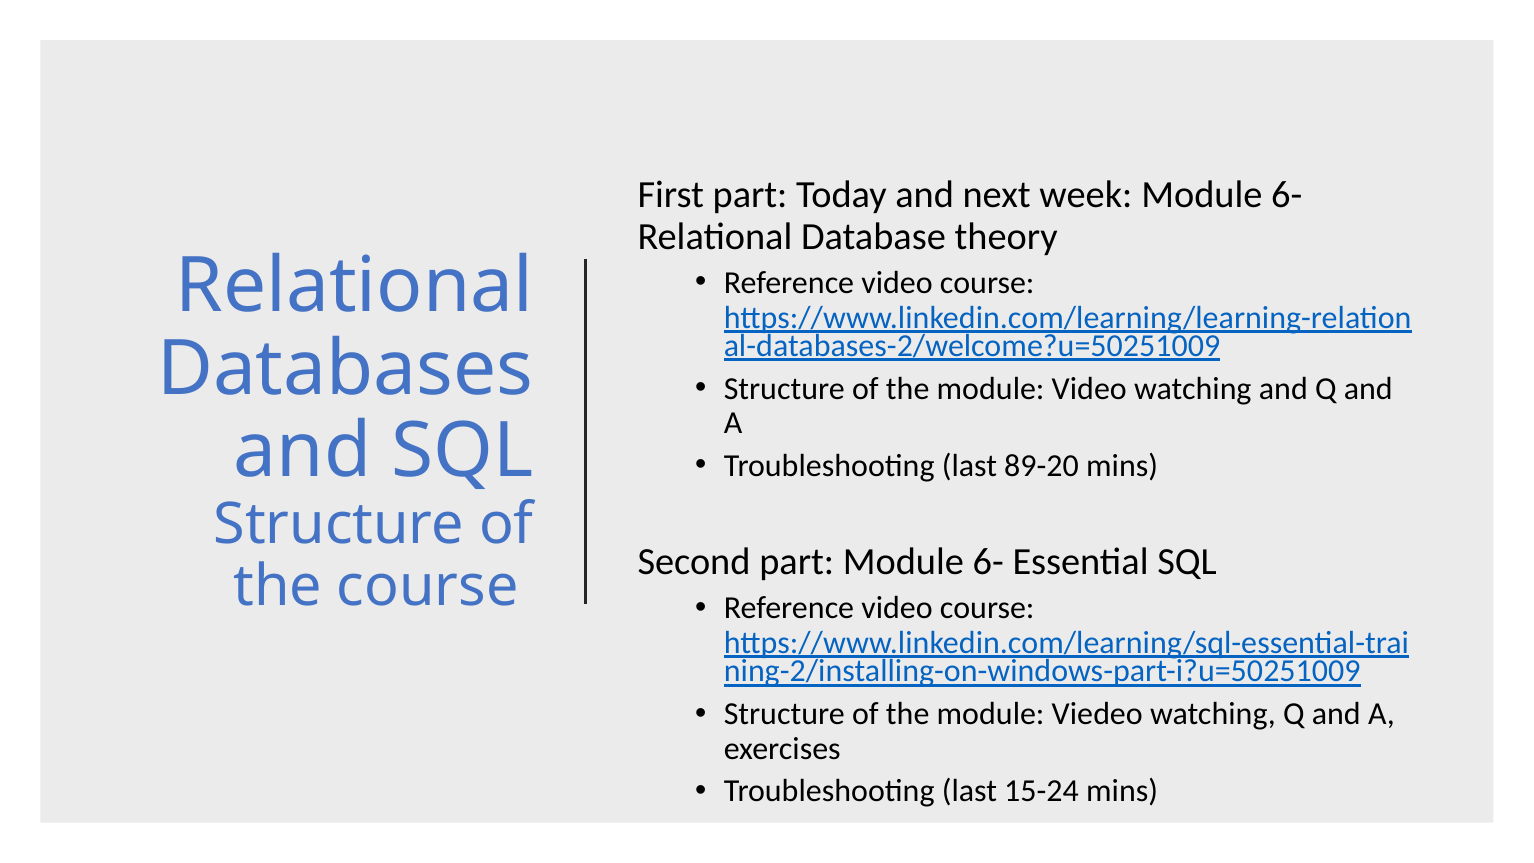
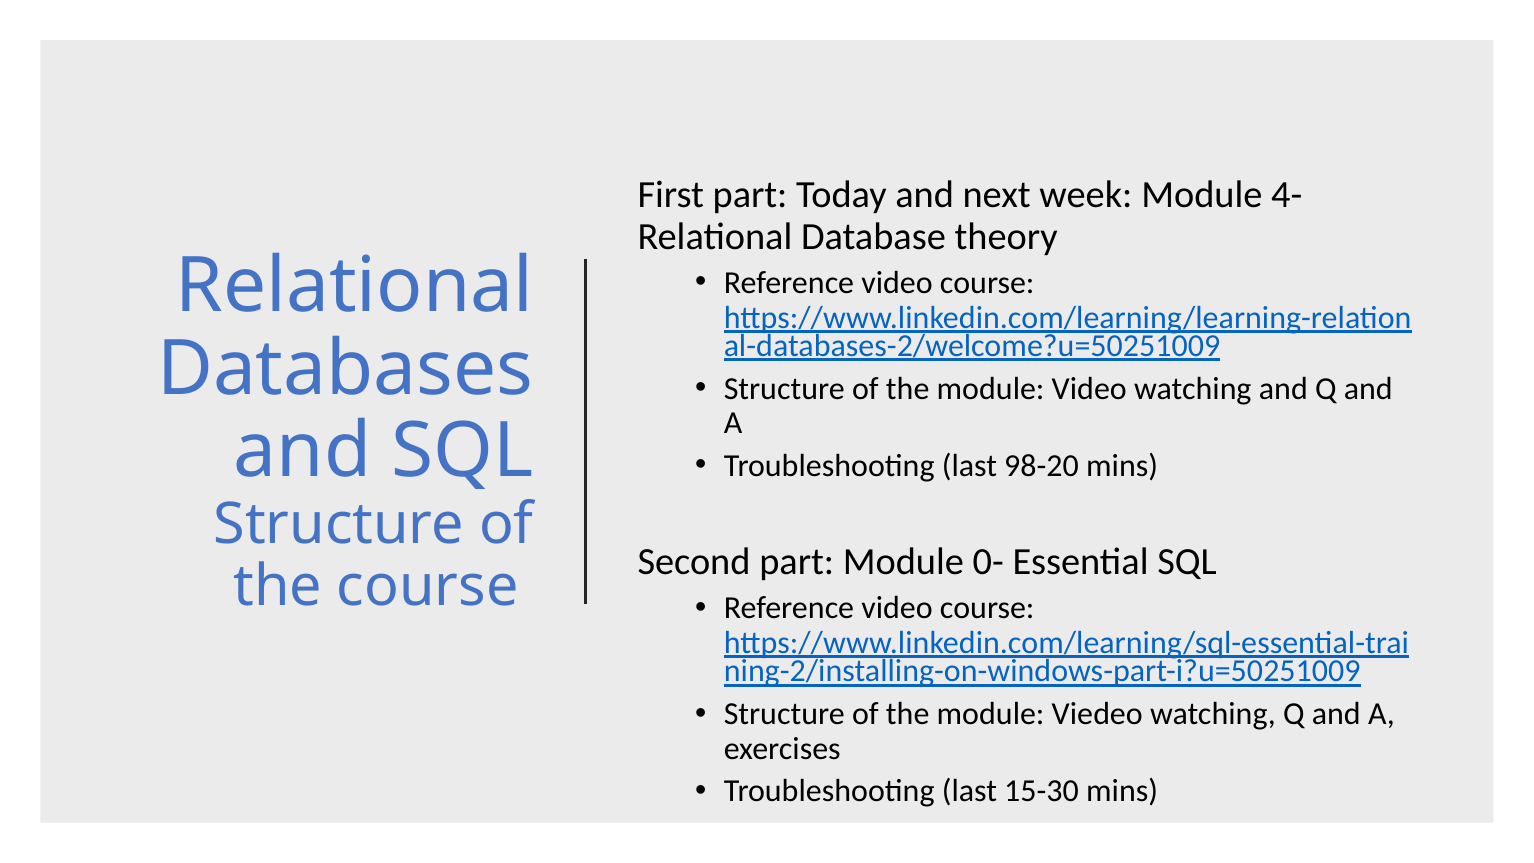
week Module 6-: 6- -> 4-
89-20: 89-20 -> 98-20
part Module 6-: 6- -> 0-
15-24: 15-24 -> 15-30
